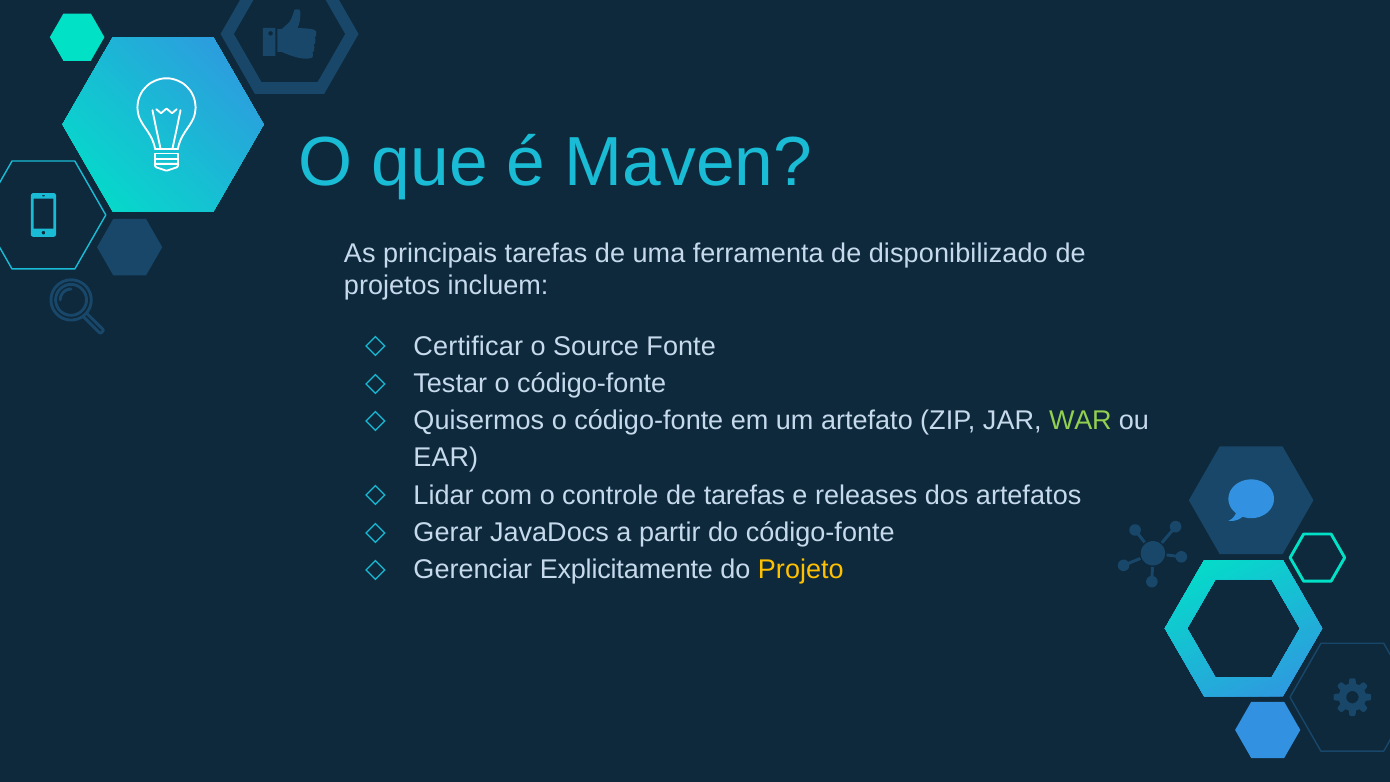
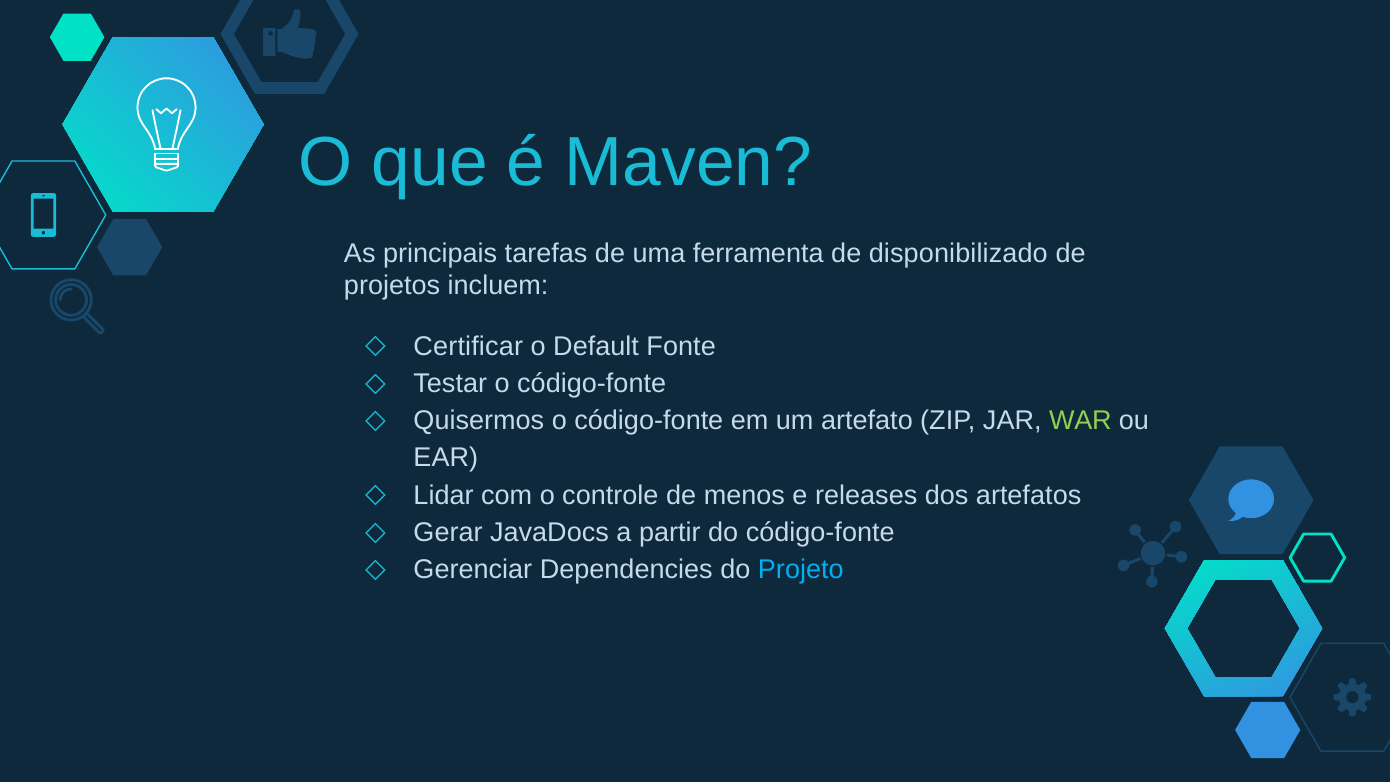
Source: Source -> Default
de tarefas: tarefas -> menos
Explicitamente: Explicitamente -> Dependencies
Projeto colour: yellow -> light blue
